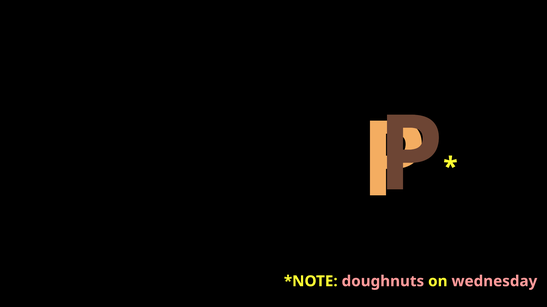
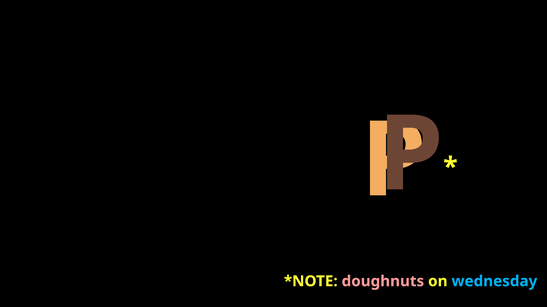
wednesday colour: pink -> light blue
